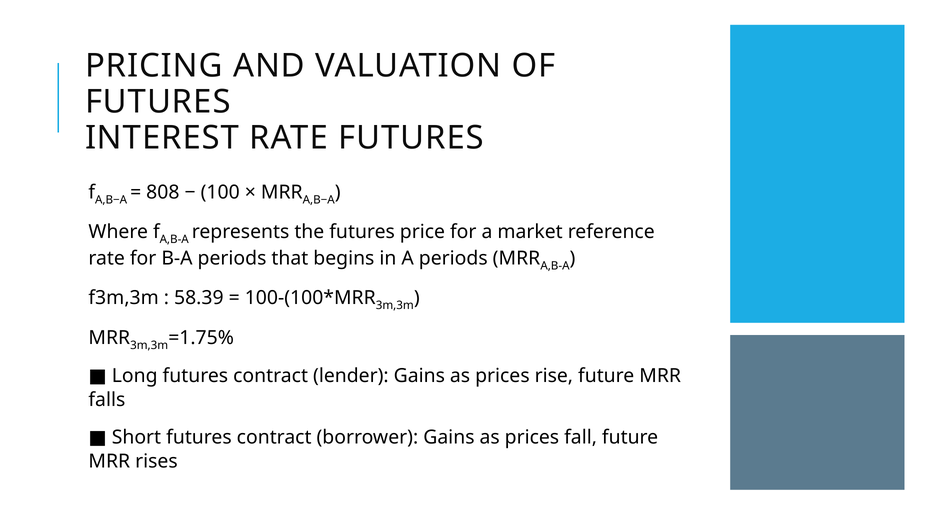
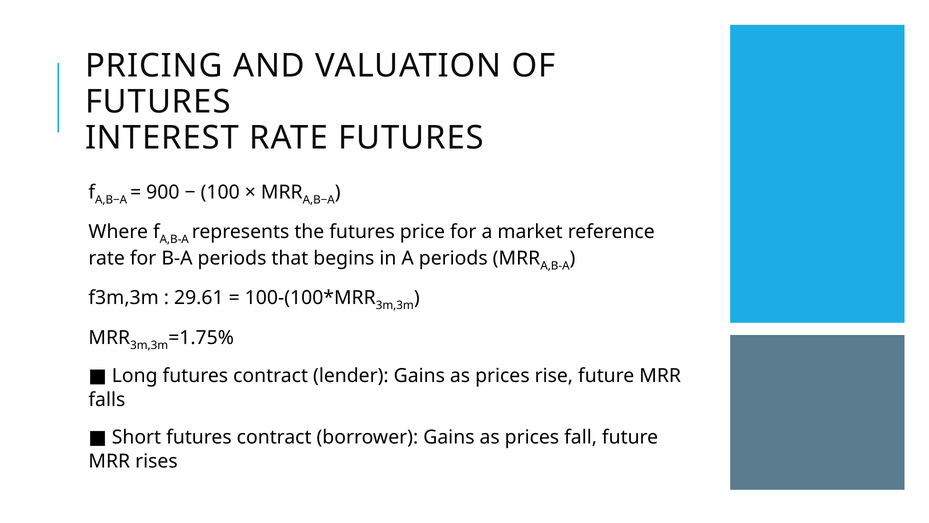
808: 808 -> 900
58.39: 58.39 -> 29.61
